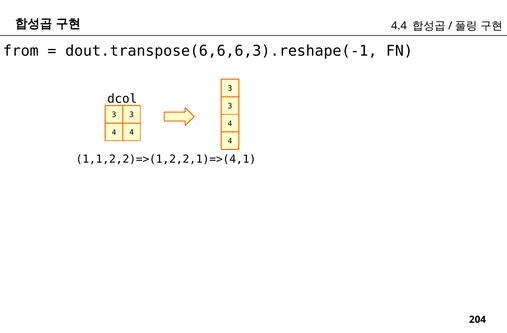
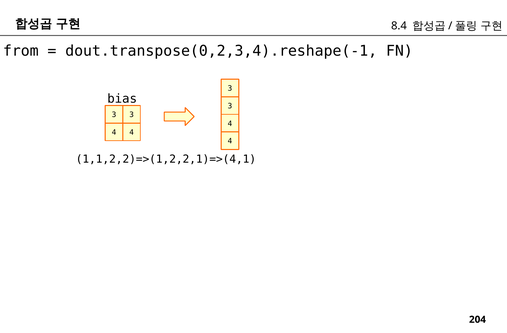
4.4: 4.4 -> 8.4
dout.transpose(6,6,6,3).reshape(-1: dout.transpose(6,6,6,3).reshape(-1 -> dout.transpose(0,2,3,4).reshape(-1
dcol: dcol -> bias
